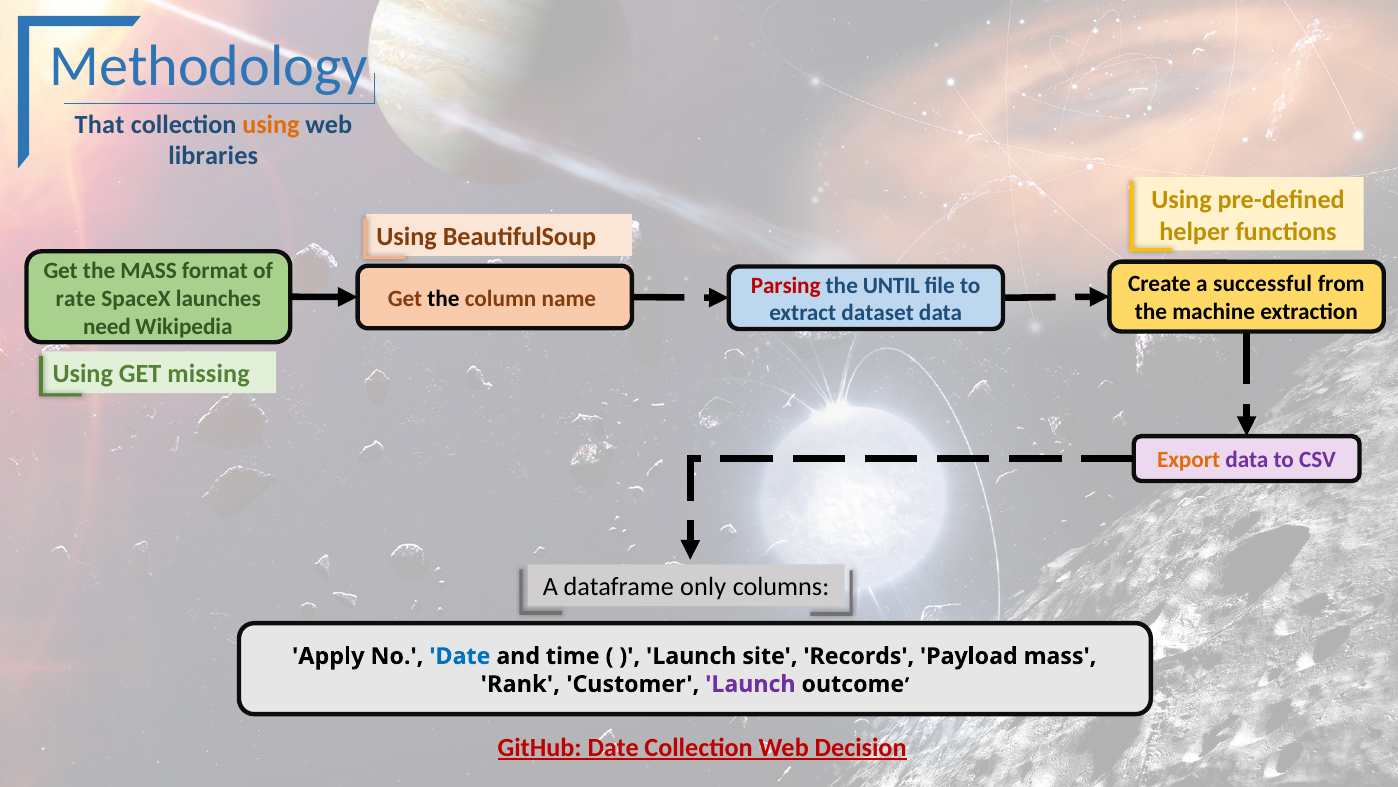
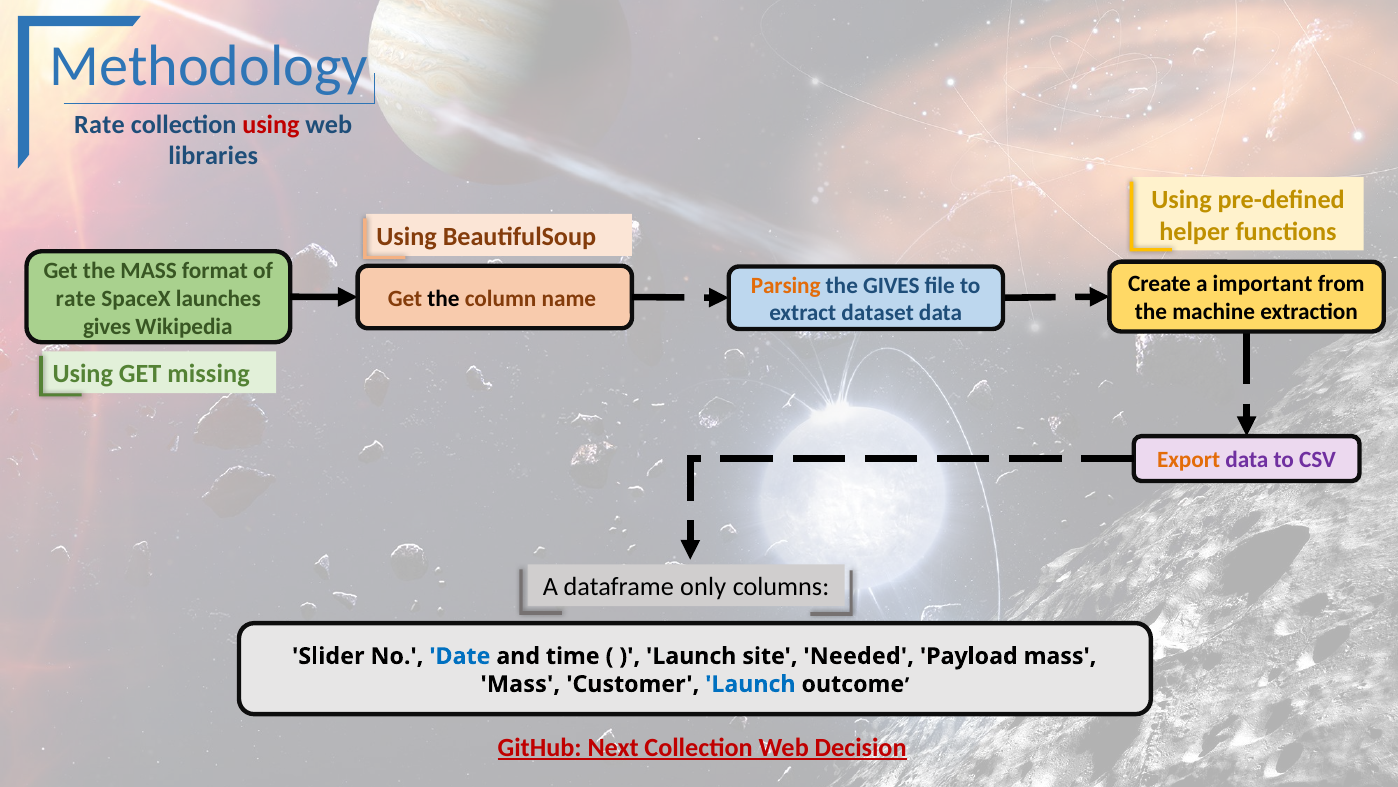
That at (99, 125): That -> Rate
using at (271, 125) colour: orange -> red
successful: successful -> important
Parsing colour: red -> orange
the UNTIL: UNTIL -> GIVES
need at (107, 326): need -> gives
Apply: Apply -> Slider
Records: Records -> Needed
Rank at (520, 684): Rank -> Mass
Launch at (750, 684) colour: purple -> blue
GitHub Date: Date -> Next
